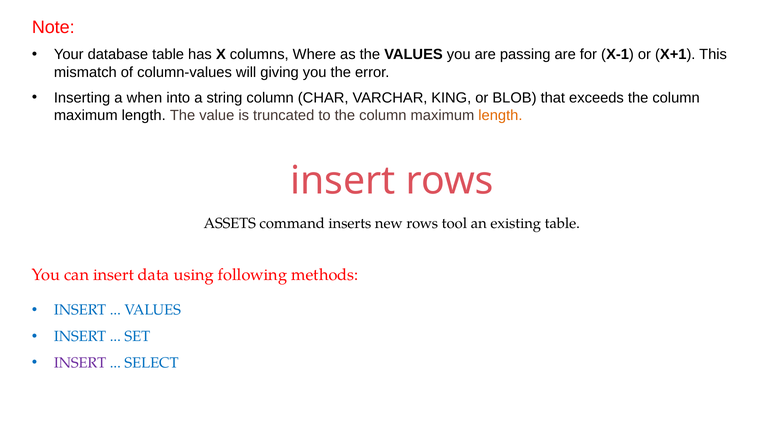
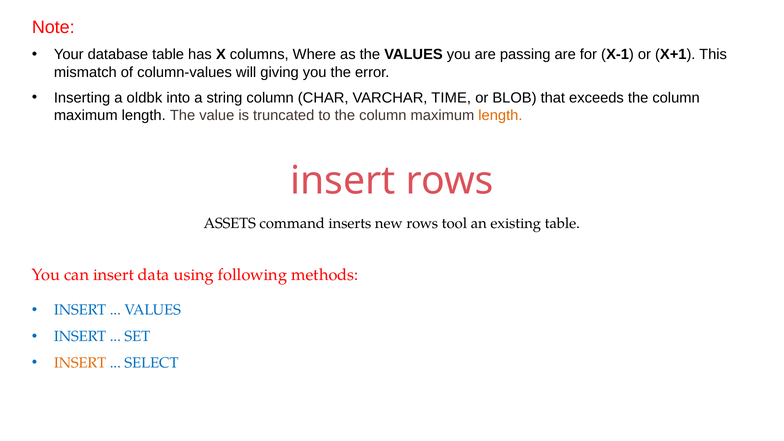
when: when -> oldbk
KING: KING -> TIME
INSERT at (80, 363) colour: purple -> orange
